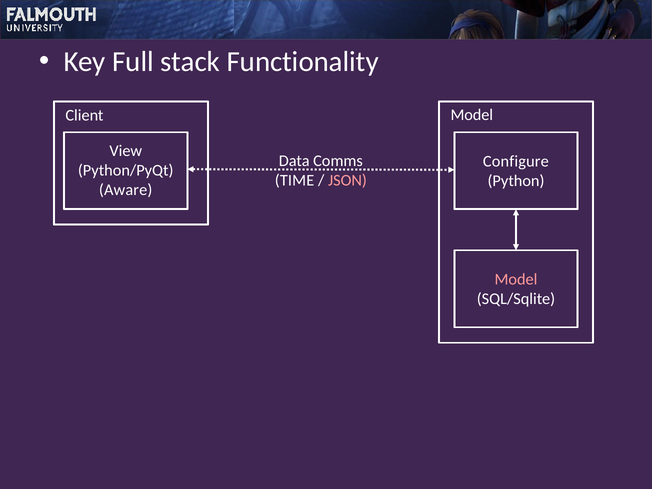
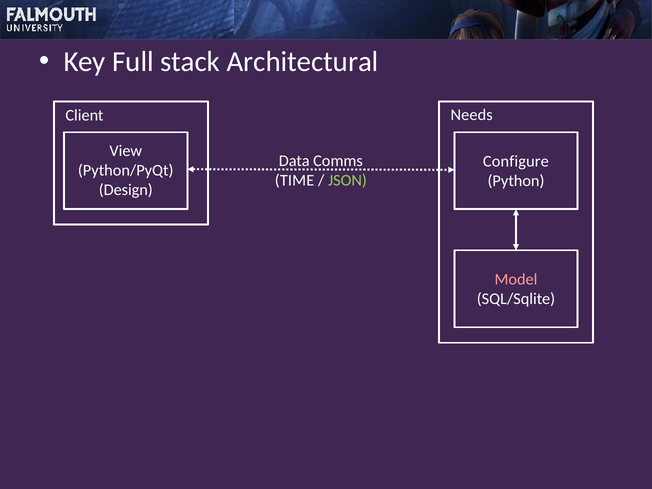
Functionality: Functionality -> Architectural
Model at (472, 115): Model -> Needs
JSON colour: pink -> light green
Aware: Aware -> Design
